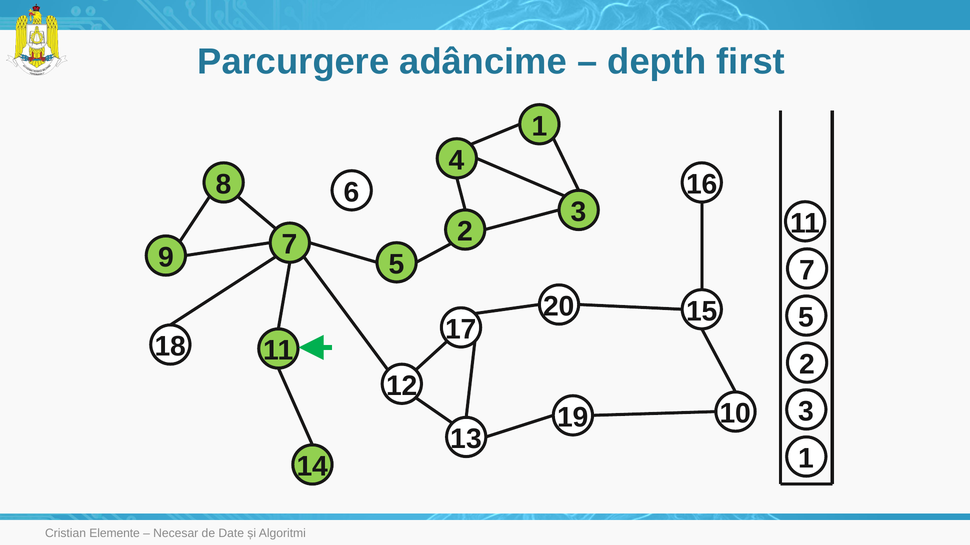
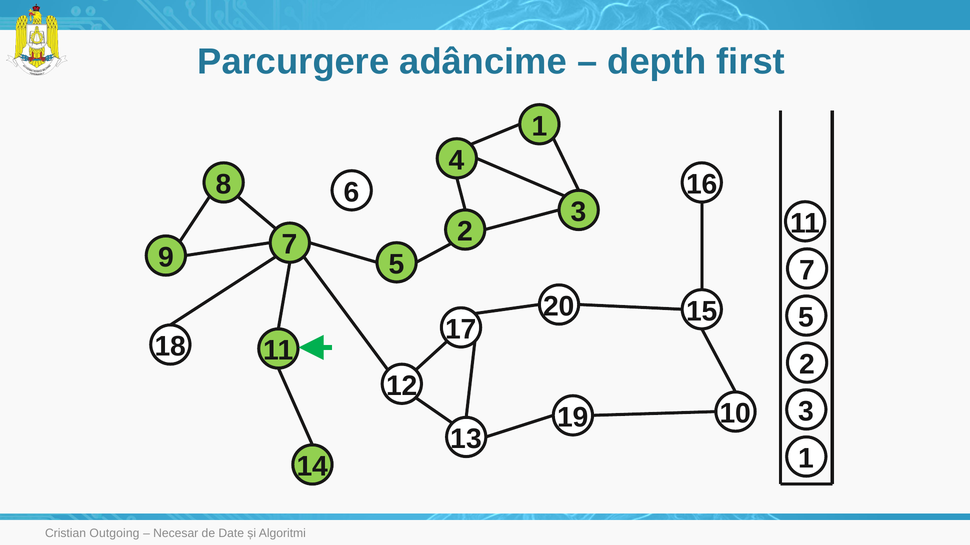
Elemente: Elemente -> Outgoing
